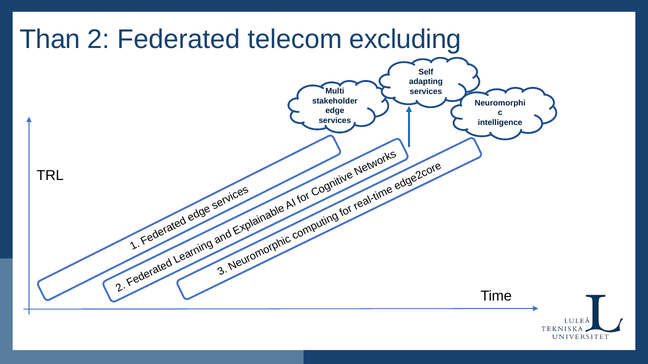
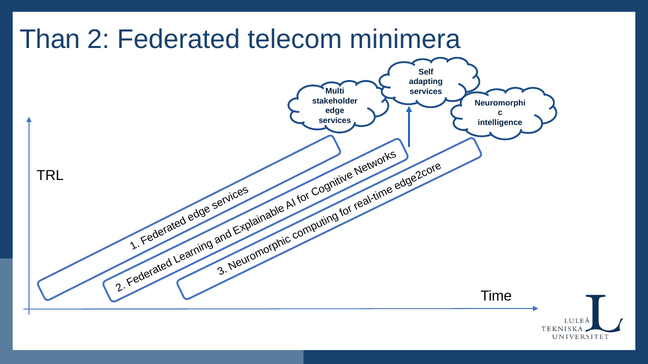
excluding: excluding -> minimera
